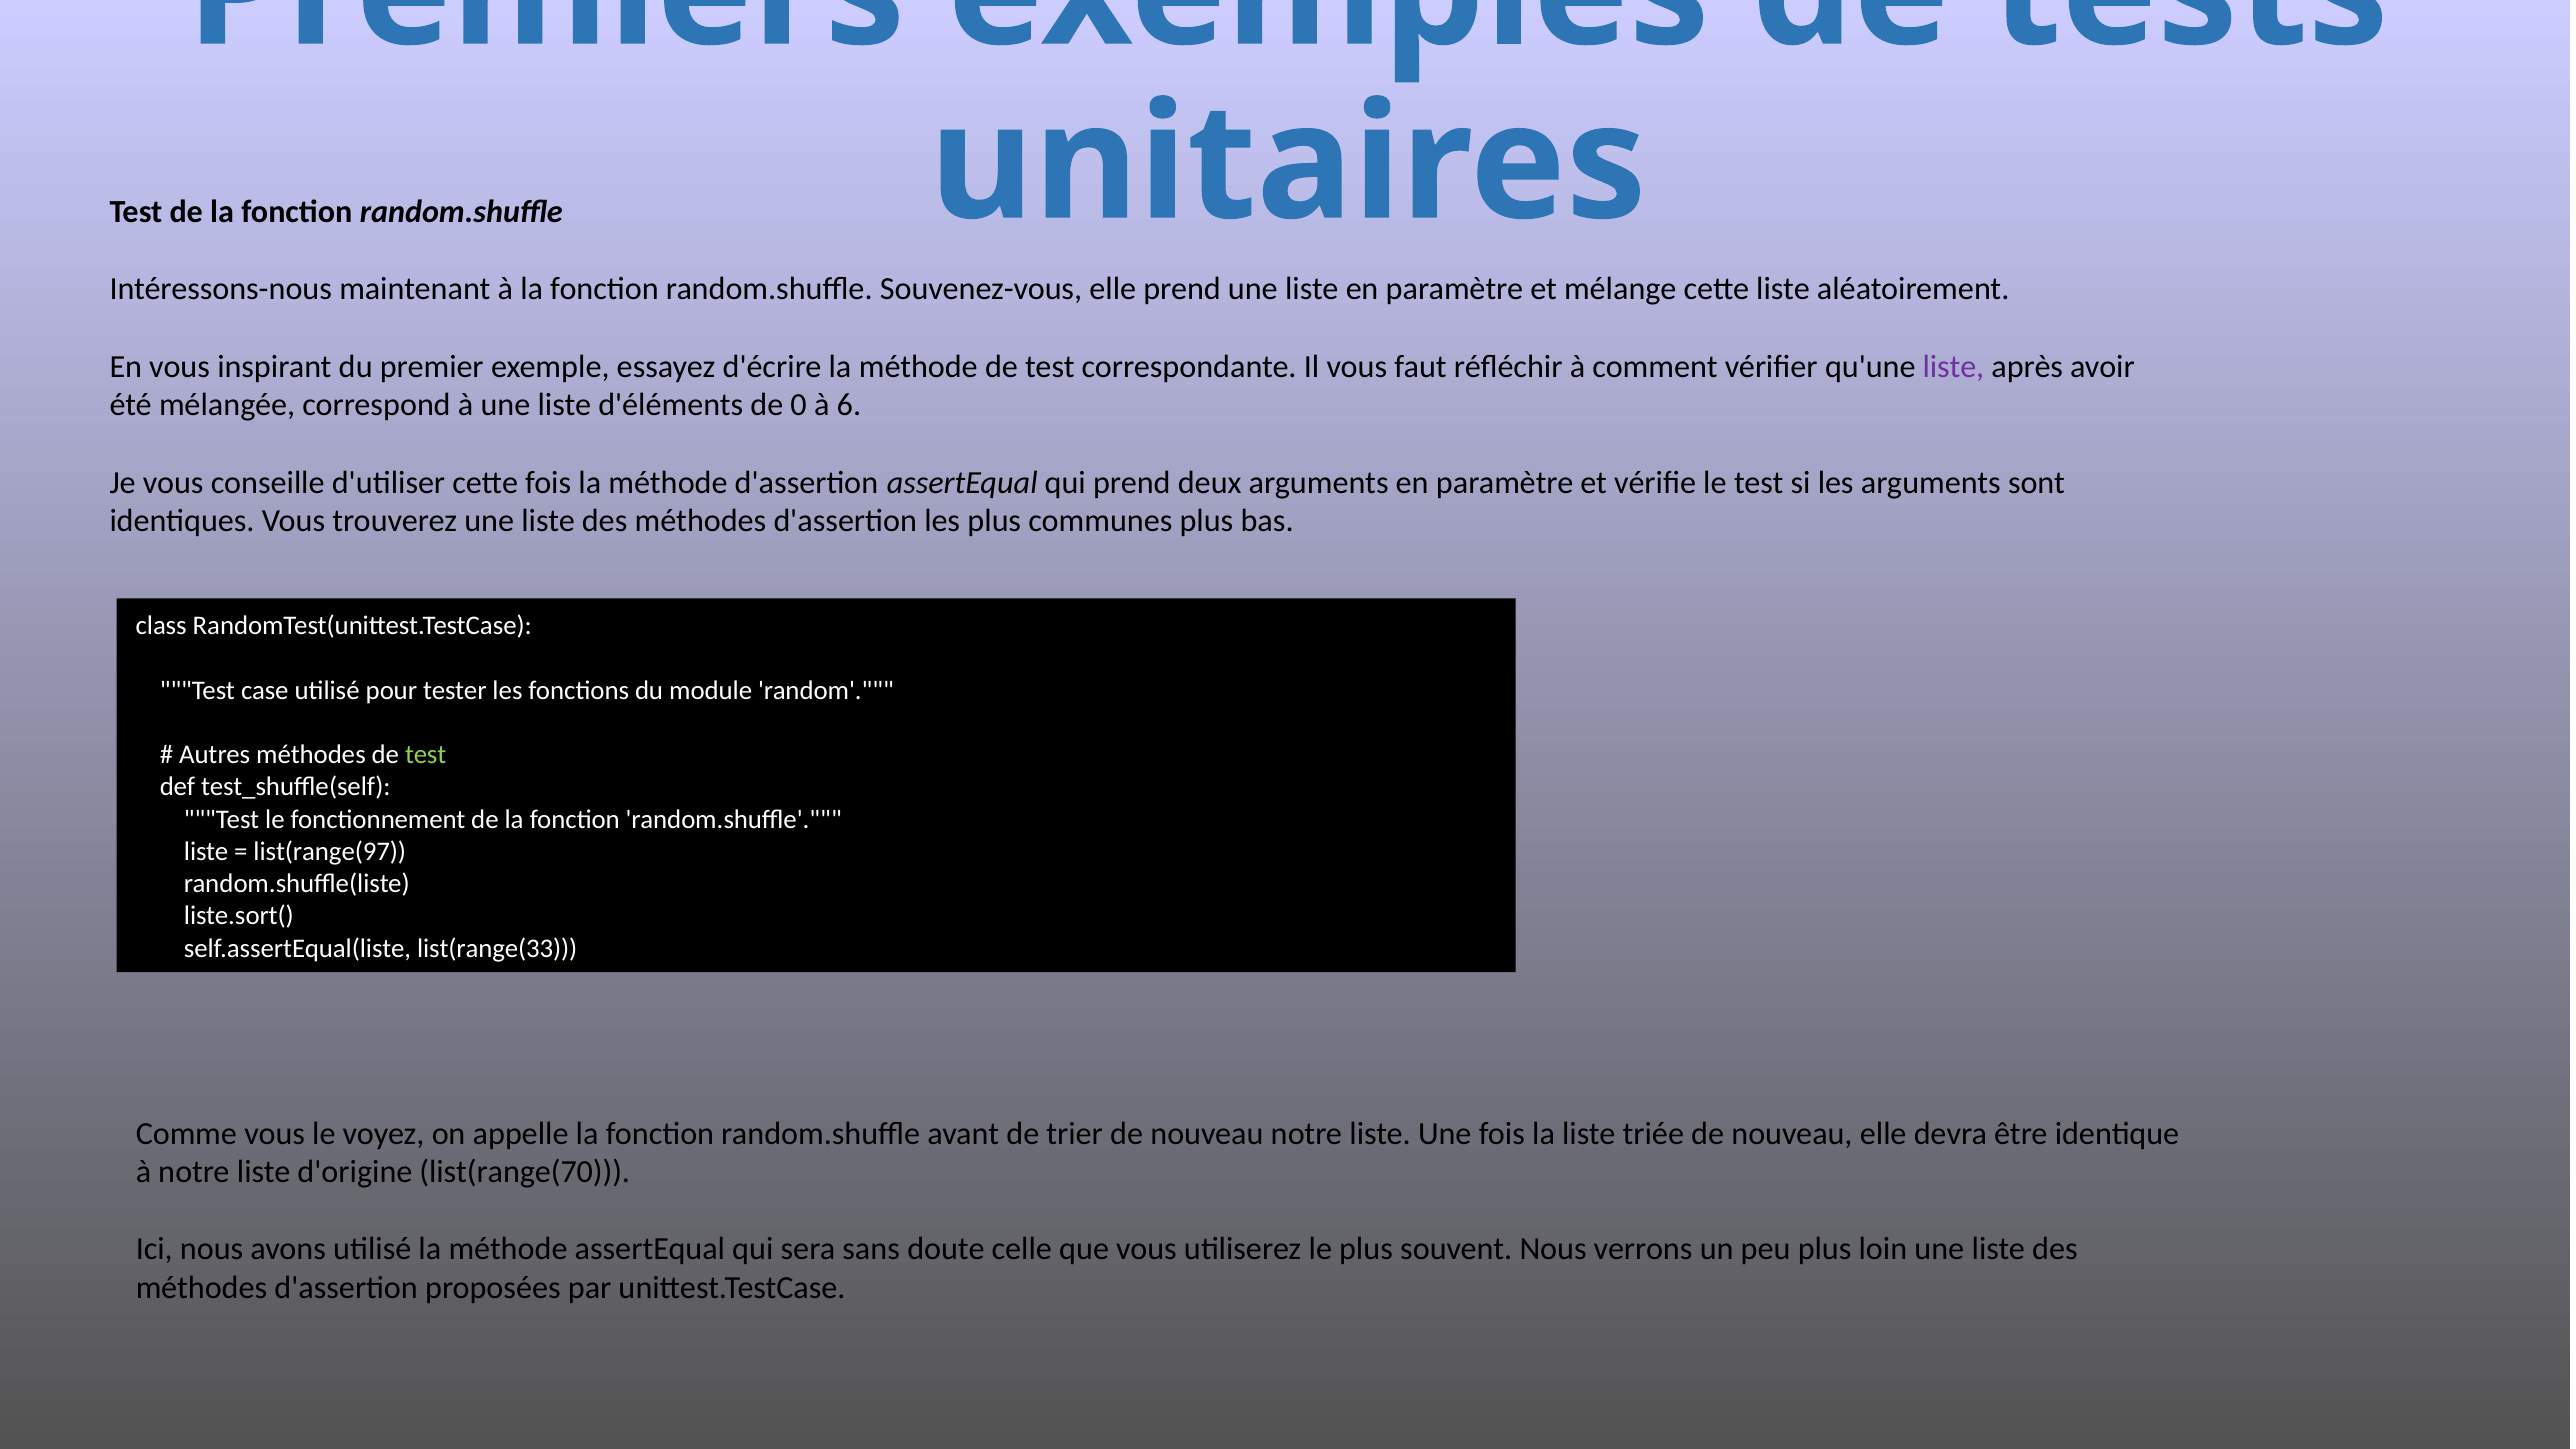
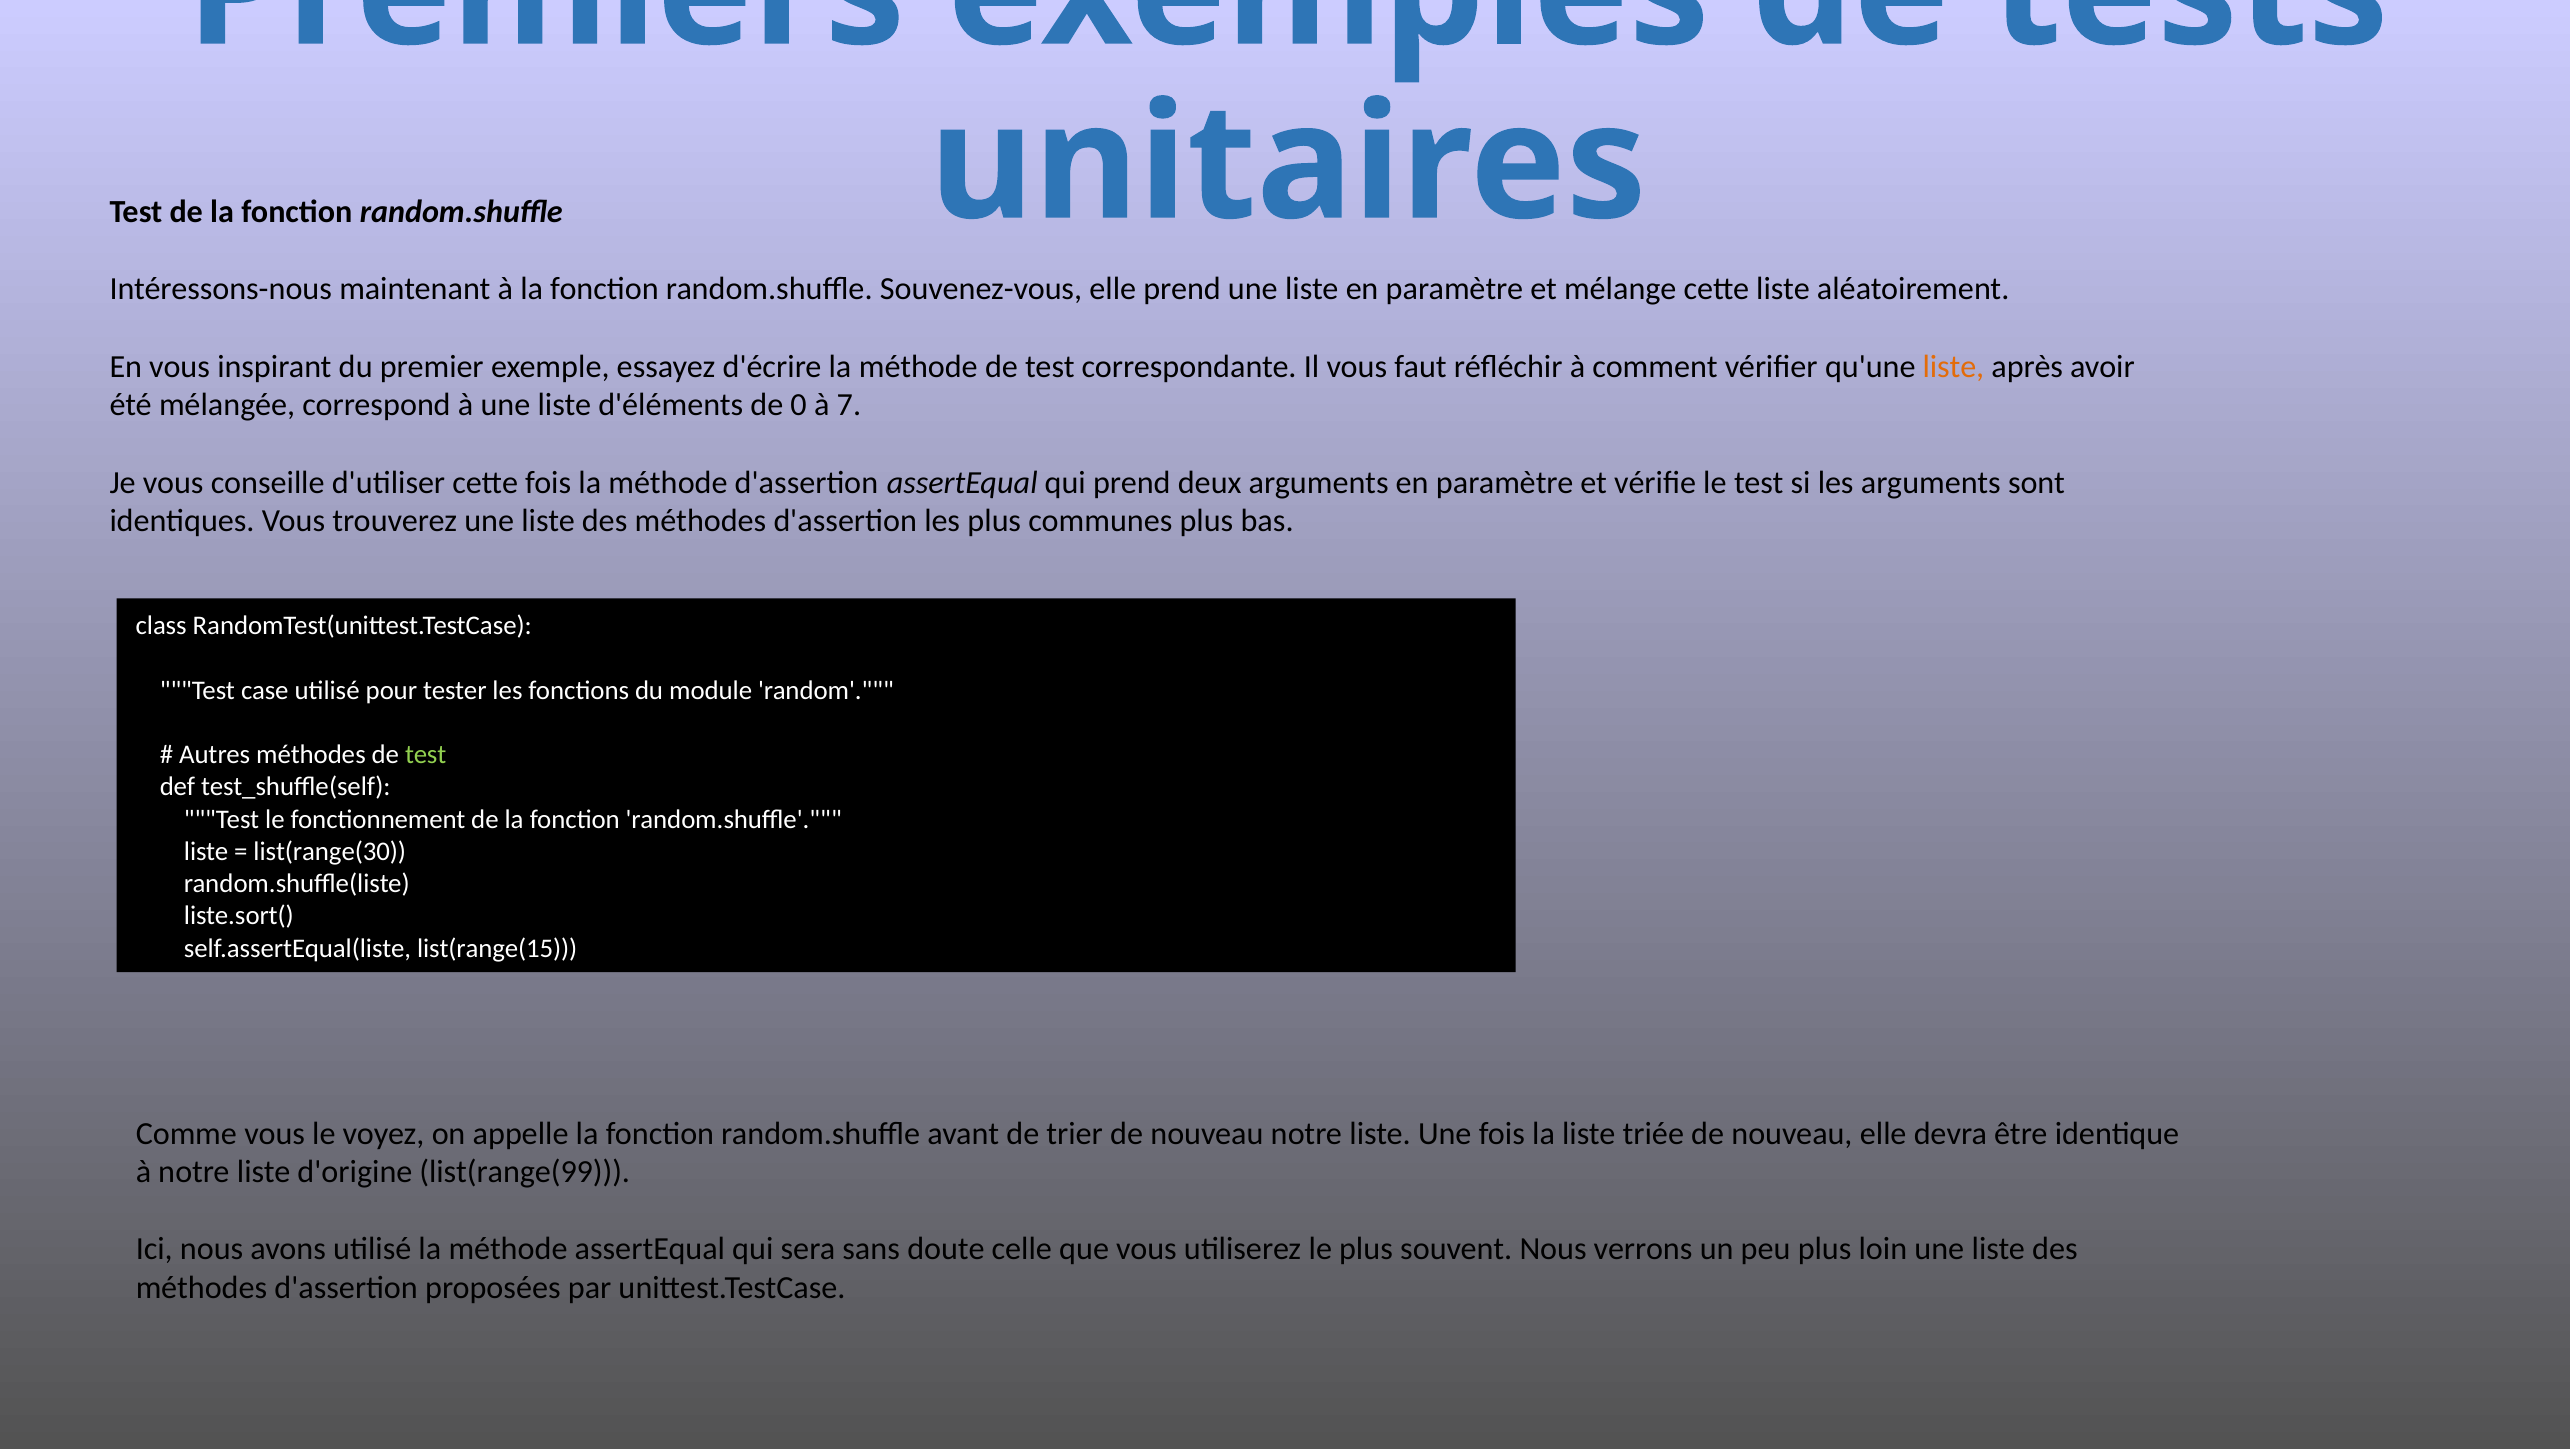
liste at (1953, 367) colour: purple -> orange
6: 6 -> 7
list(range(97: list(range(97 -> list(range(30
list(range(33: list(range(33 -> list(range(15
list(range(70: list(range(70 -> list(range(99
